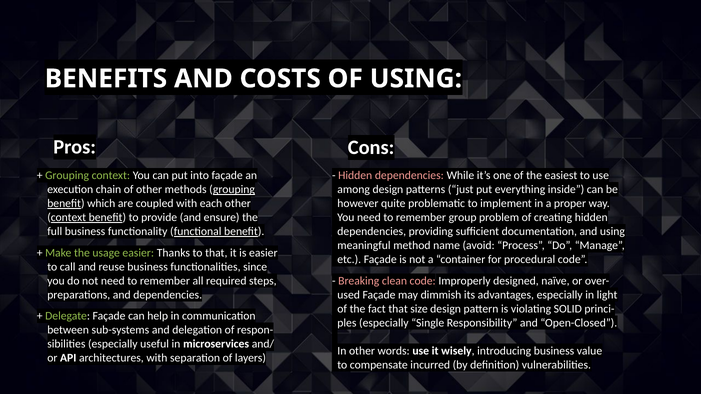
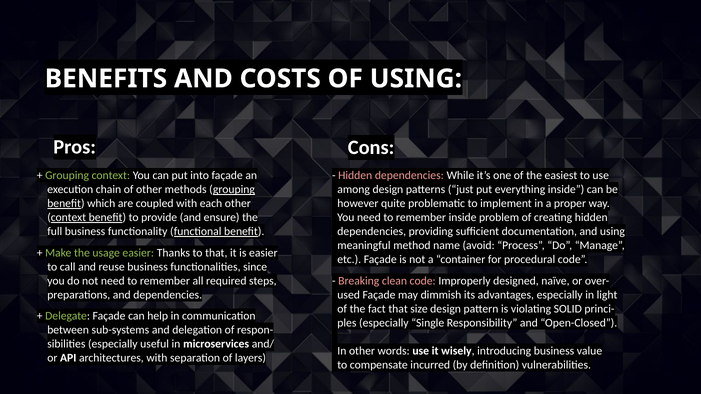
remember group: group -> inside
